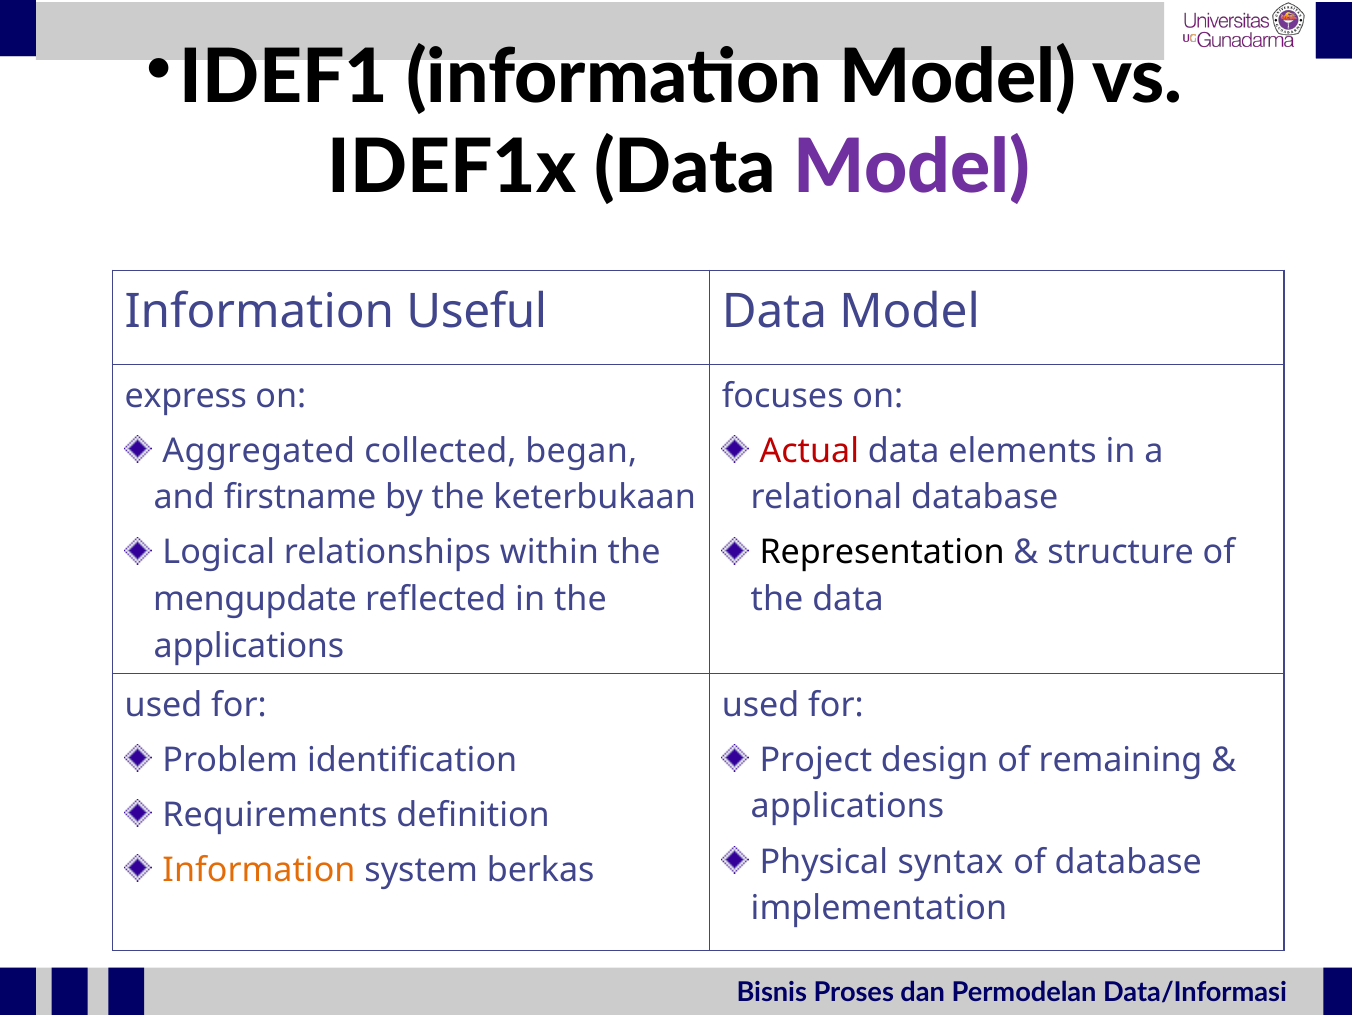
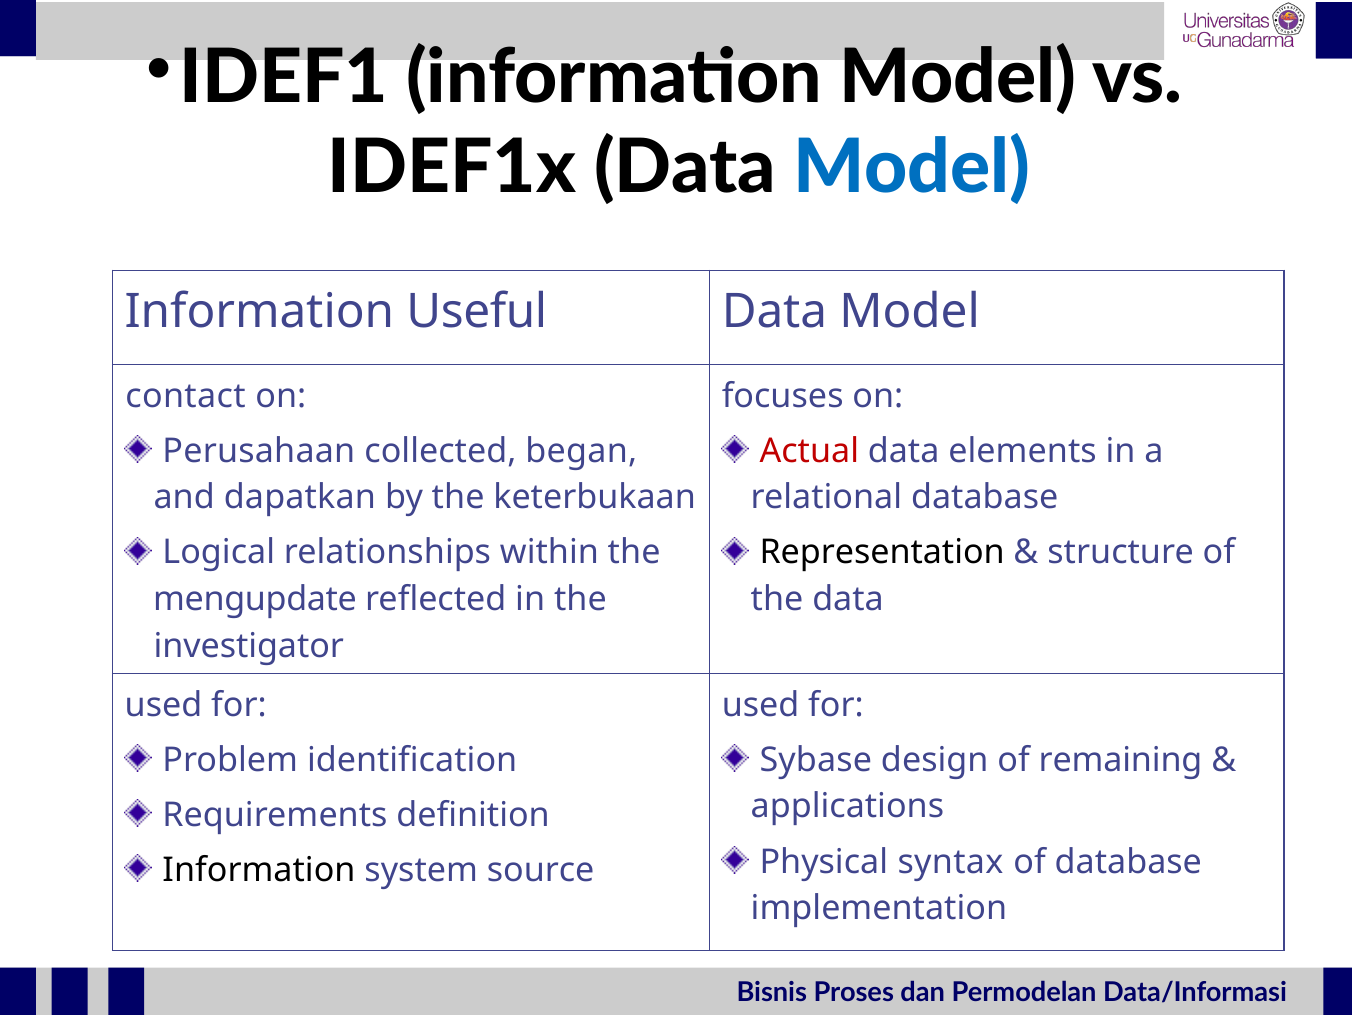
Model at (912, 168) colour: purple -> blue
express: express -> contact
Aggregated: Aggregated -> Perusahaan
firstname: firstname -> dapatkan
applications at (249, 646): applications -> investigator
Project: Project -> Sybase
Information at (259, 870) colour: orange -> black
berkas: berkas -> source
